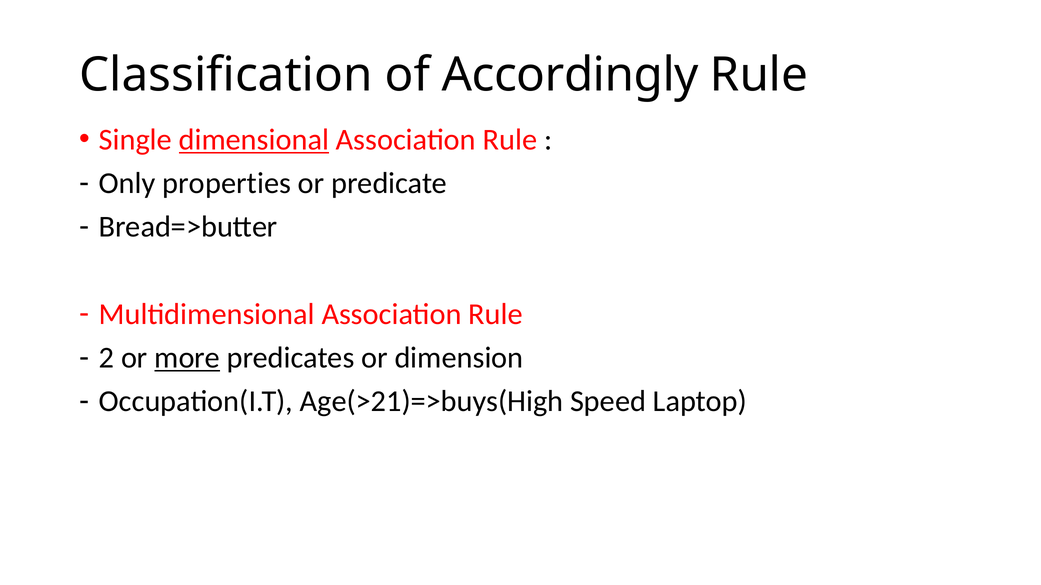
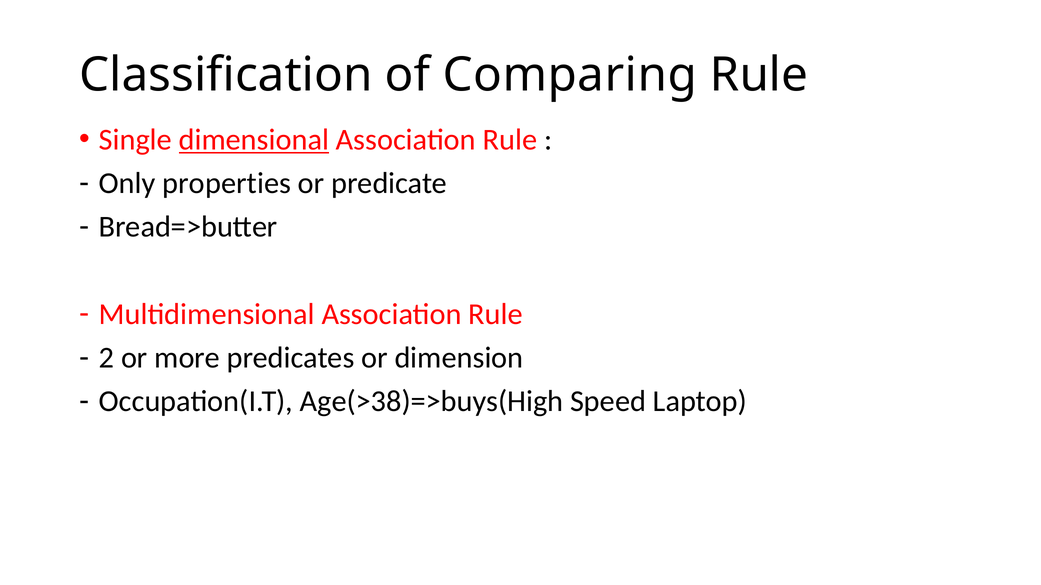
Accordingly: Accordingly -> Comparing
more underline: present -> none
Age(>21)=>buys(High: Age(>21)=>buys(High -> Age(>38)=>buys(High
